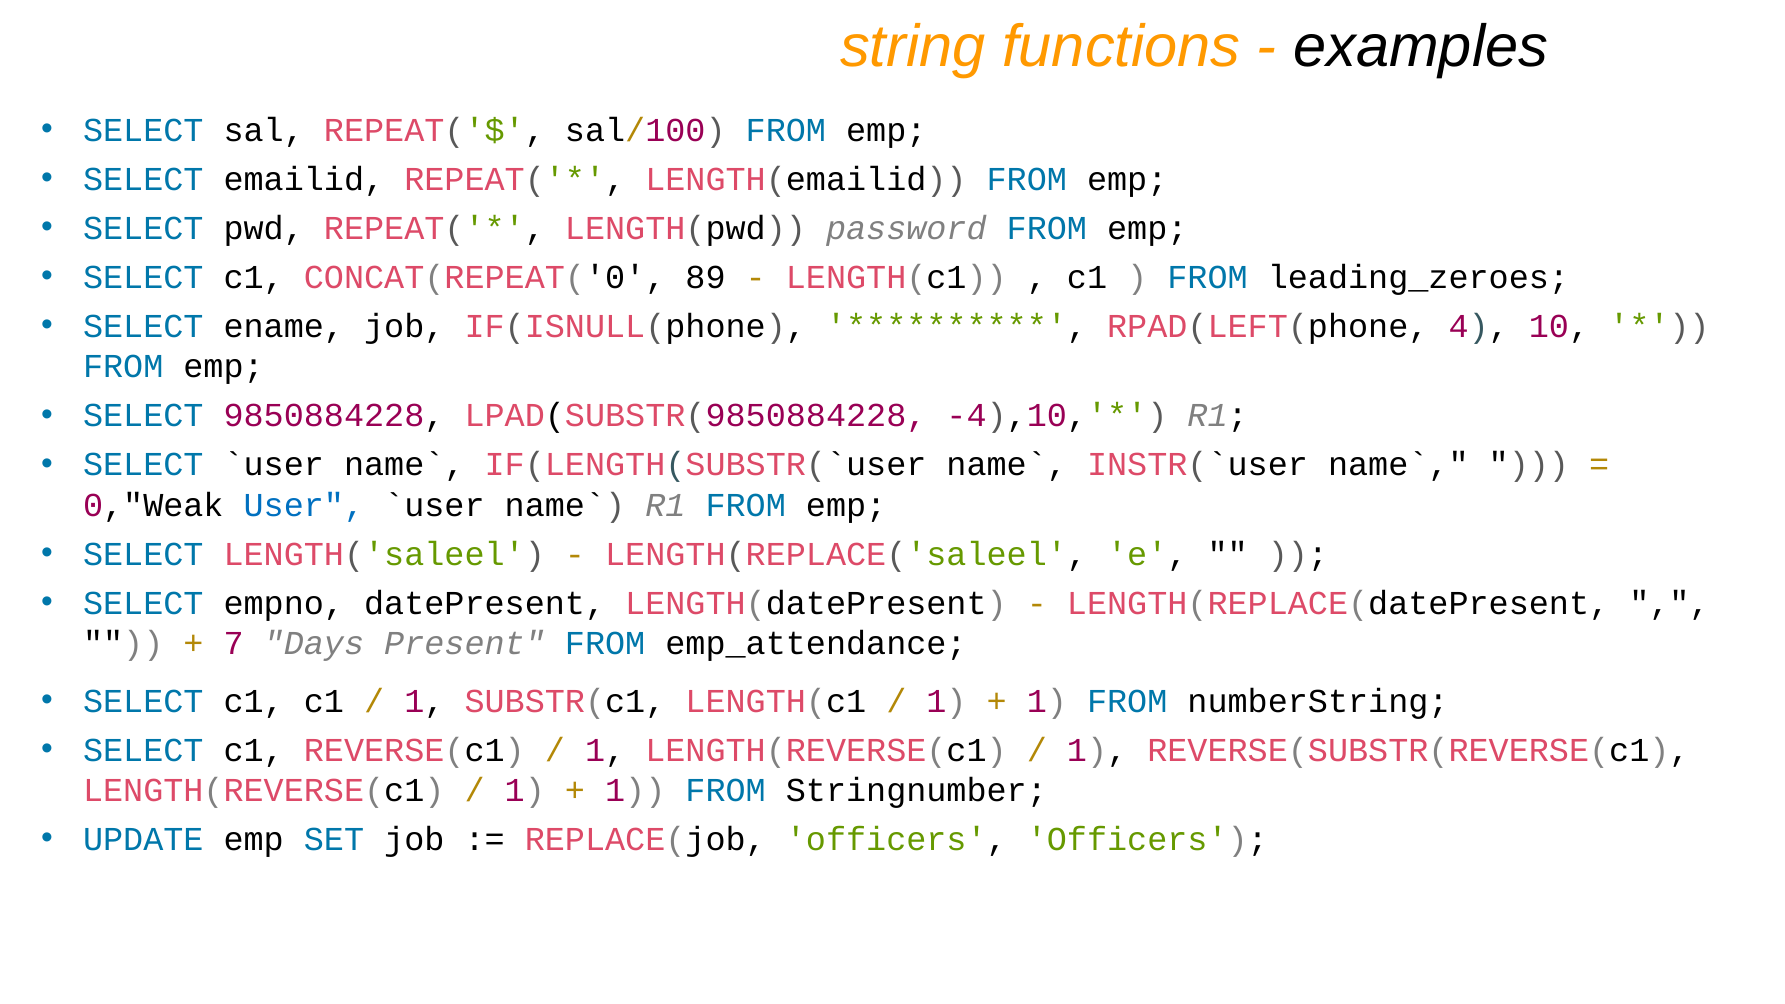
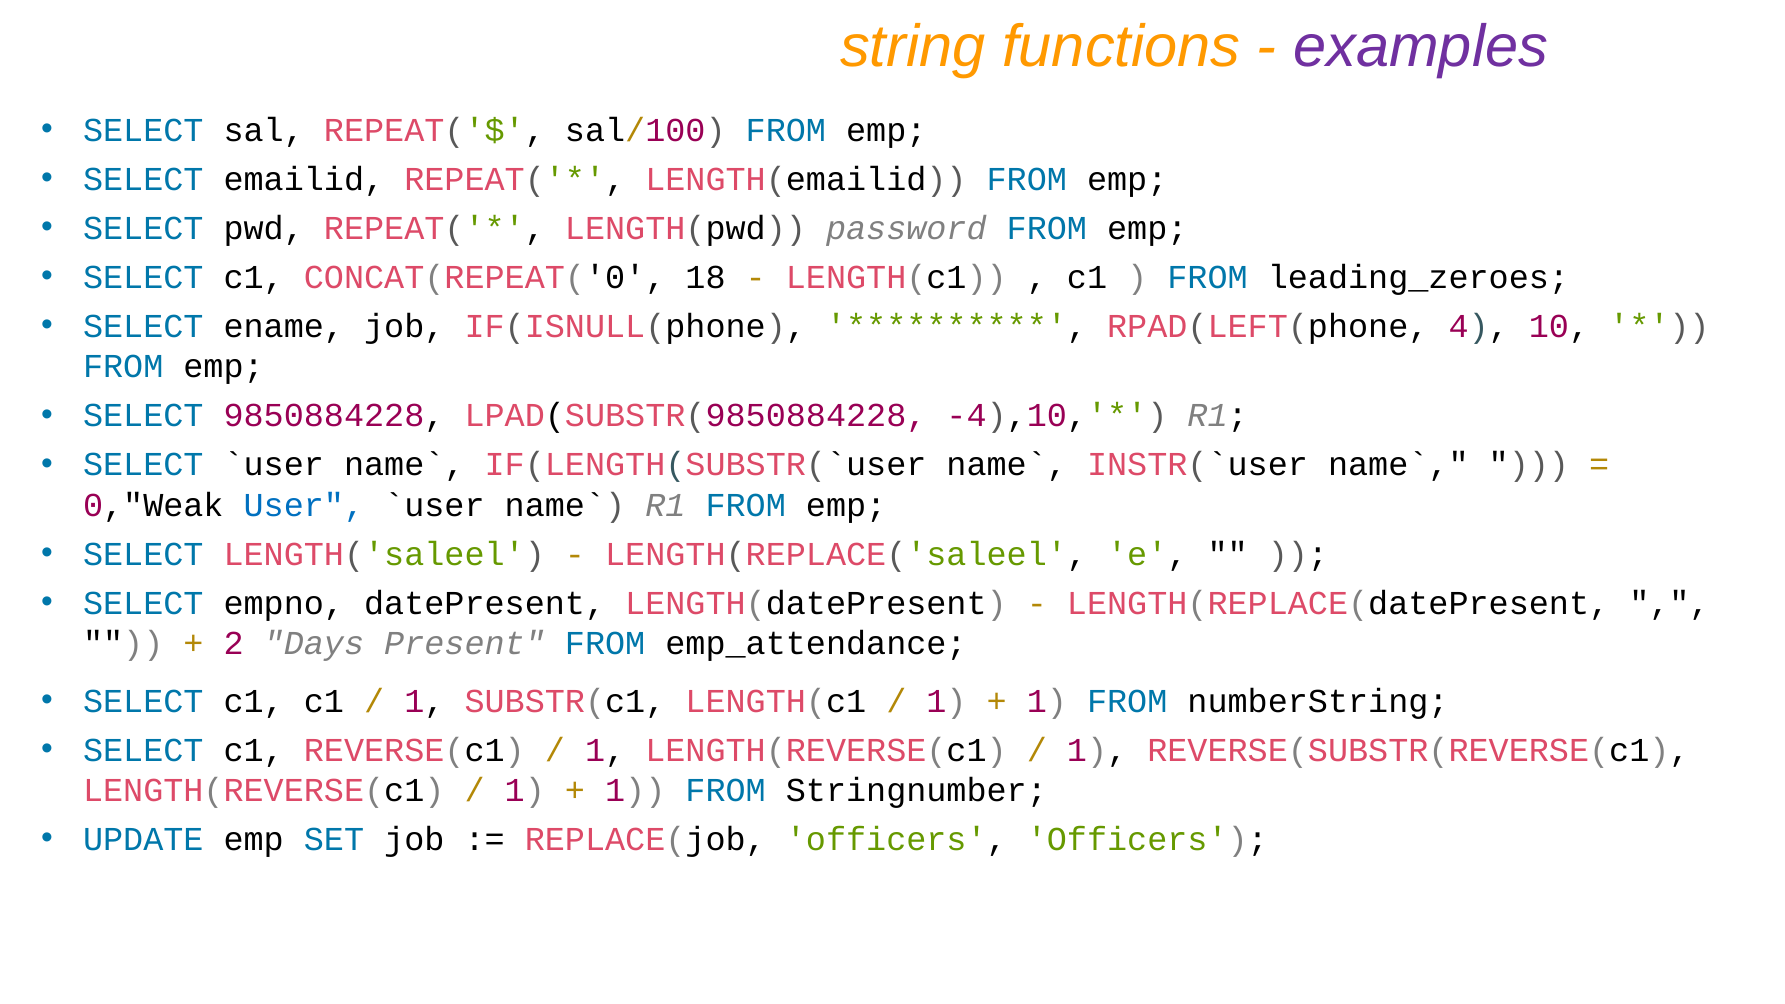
examples colour: black -> purple
89: 89 -> 18
7: 7 -> 2
